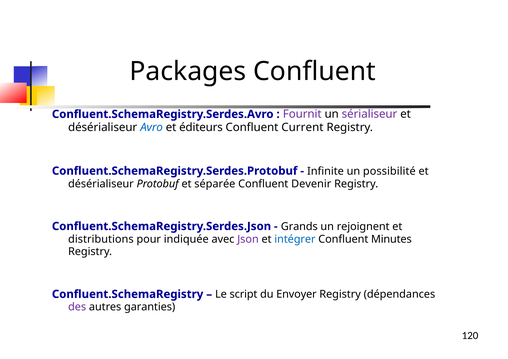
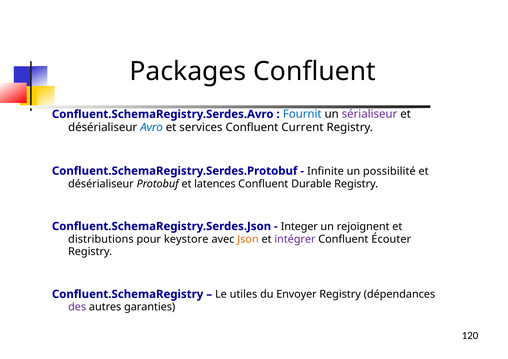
Fournit colour: purple -> blue
éditeurs: éditeurs -> services
séparée: séparée -> latences
Devenir: Devenir -> Durable
Grands: Grands -> Integer
indiquée: indiquée -> keystore
Json colour: purple -> orange
intégrer colour: blue -> purple
Minutes: Minutes -> Écouter
script: script -> utiles
